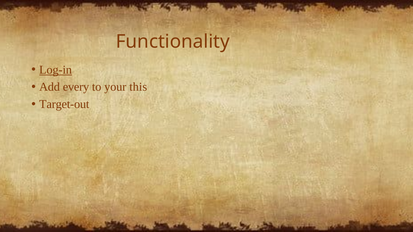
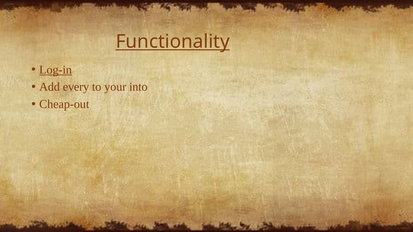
Functionality underline: none -> present
this: this -> into
Target-out: Target-out -> Cheap-out
